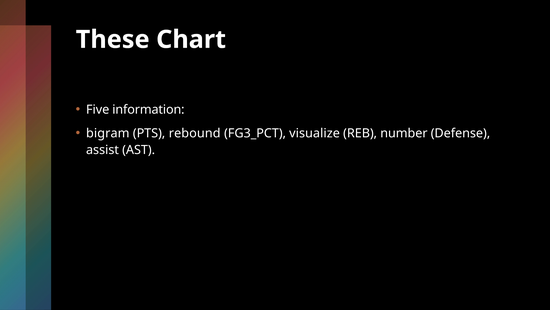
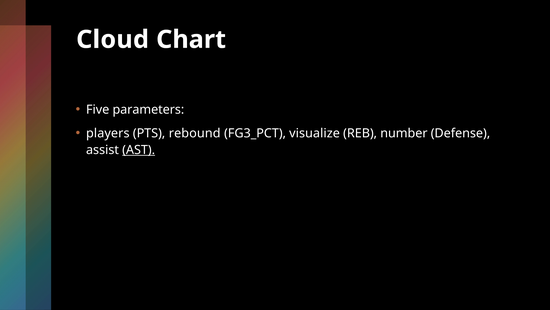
These: These -> Cloud
information: information -> parameters
bigram: bigram -> players
AST underline: none -> present
